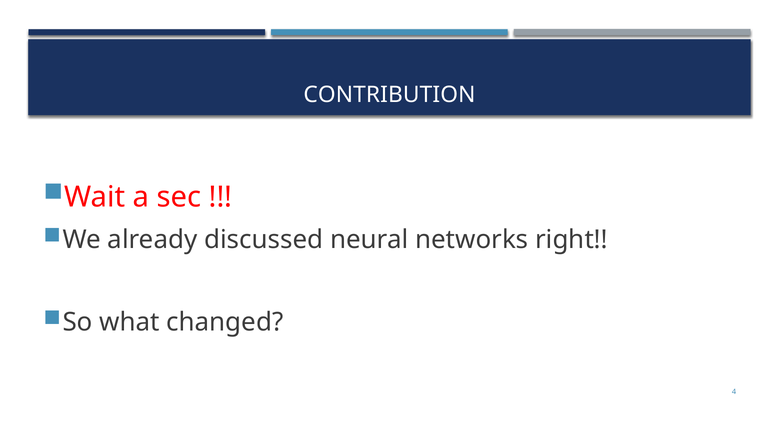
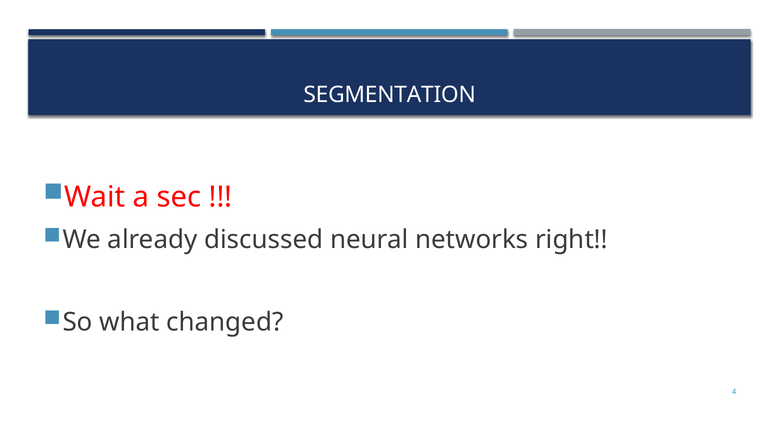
CONTRIBUTION: CONTRIBUTION -> SEGMENTATION
